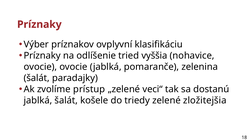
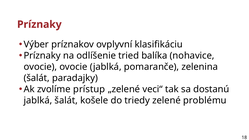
vyššia: vyššia -> balíka
zložitejšia: zložitejšia -> problému
